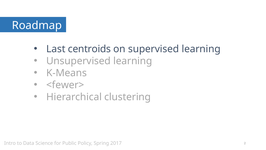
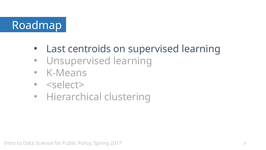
<fewer>: <fewer> -> <select>
